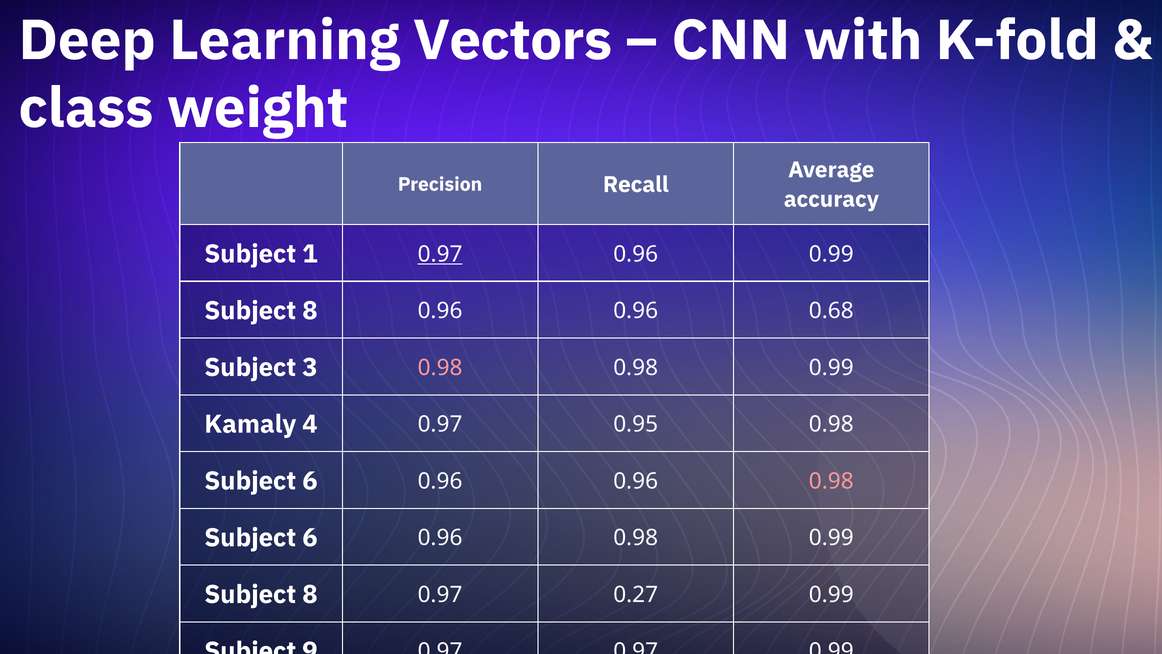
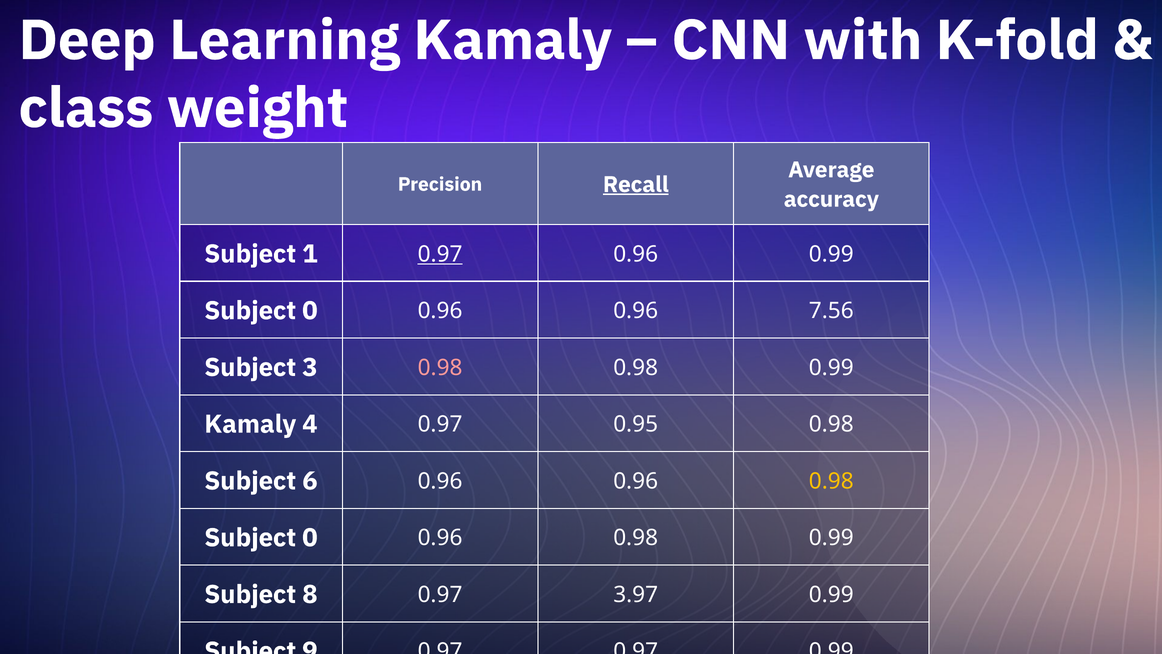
Learning Vectors: Vectors -> Kamaly
Recall underline: none -> present
8 at (310, 311): 8 -> 0
0.68: 0.68 -> 7.56
0.98 at (831, 481) colour: pink -> yellow
6 at (310, 537): 6 -> 0
0.27: 0.27 -> 3.97
